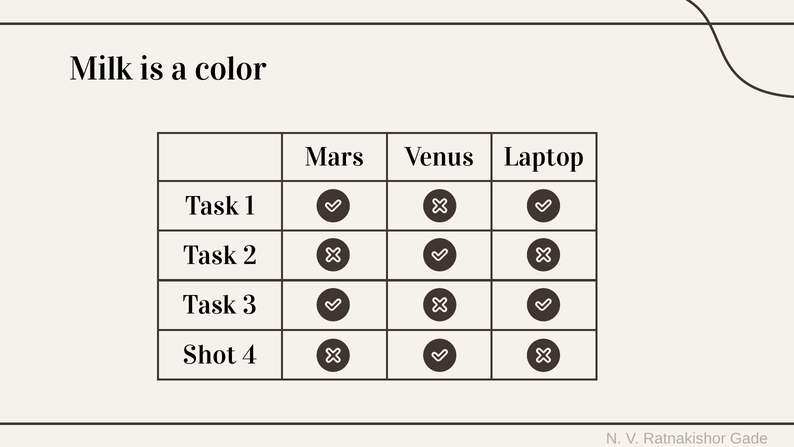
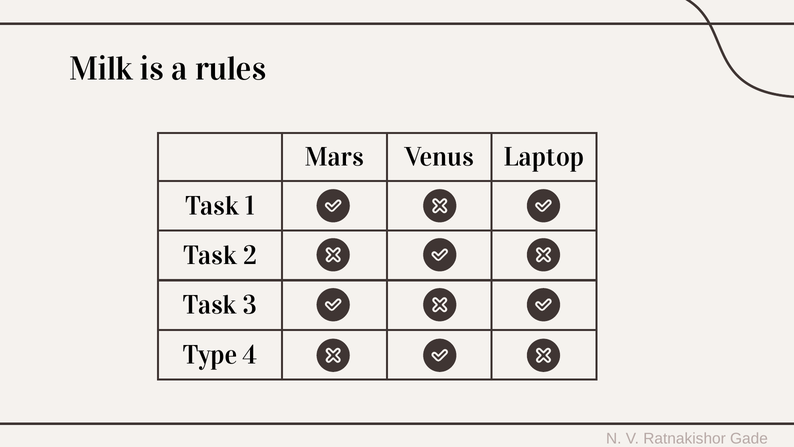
color: color -> rules
Shot: Shot -> Type
